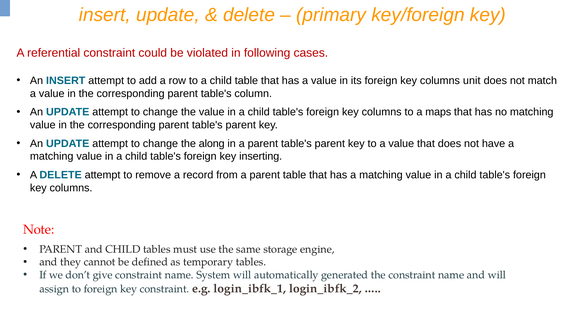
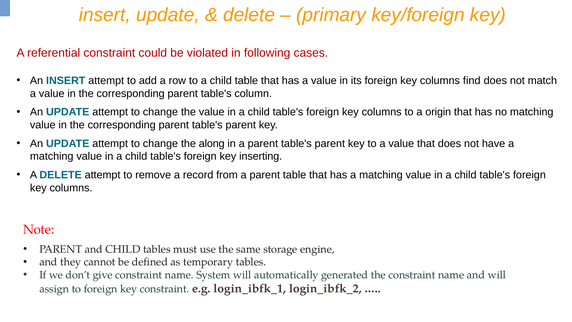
unit: unit -> find
maps: maps -> origin
